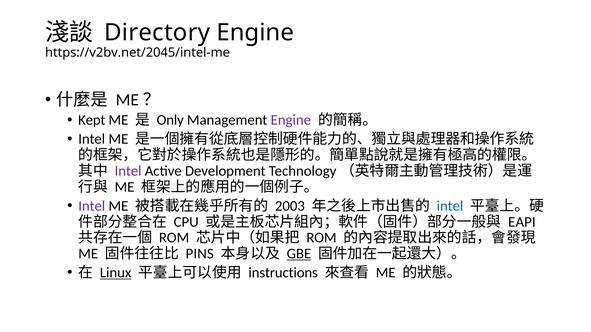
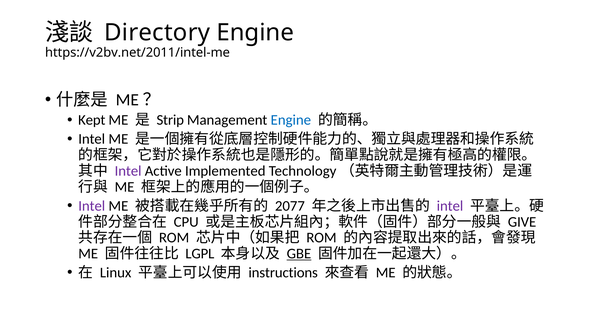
https://v2bv.net/2045/intel-me: https://v2bv.net/2045/intel-me -> https://v2bv.net/2011/intel-me
Only: Only -> Strip
Engine at (291, 120) colour: purple -> blue
Development: Development -> Implemented
2003: 2003 -> 2077
intel at (450, 206) colour: blue -> purple
EAPI: EAPI -> GIVE
PINS: PINS -> LGPL
Linux underline: present -> none
